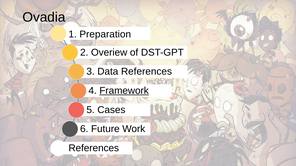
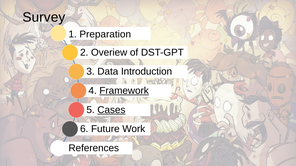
Ovadia: Ovadia -> Survey
Data References: References -> Introduction
Cases underline: none -> present
